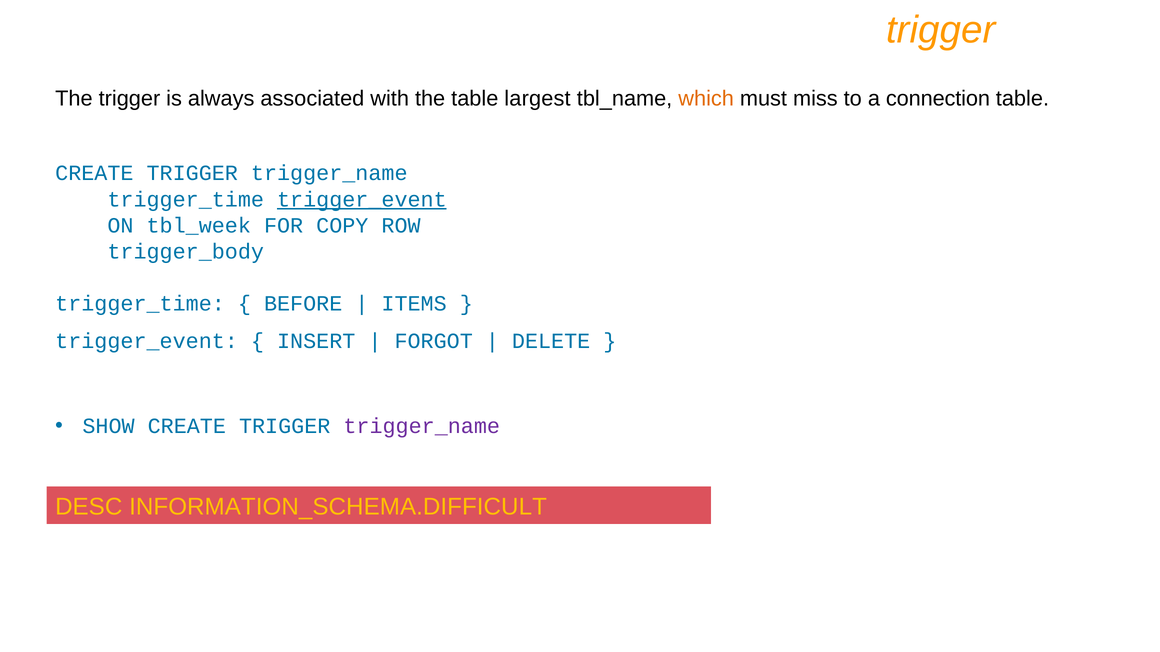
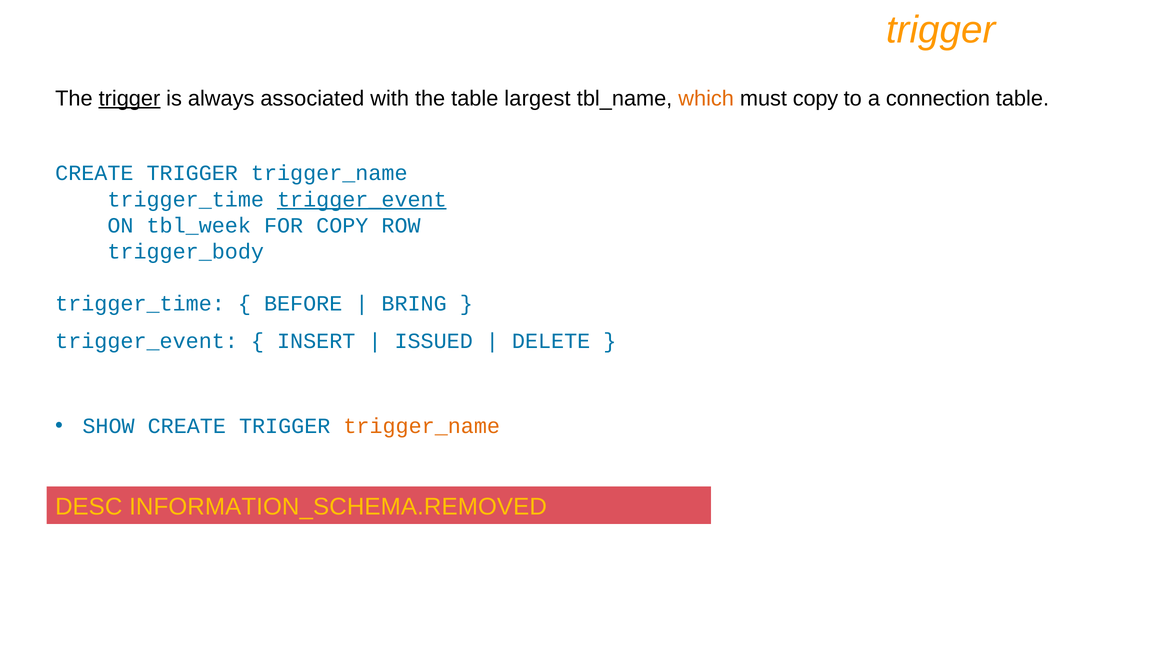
trigger at (129, 99) underline: none -> present
must miss: miss -> copy
ITEMS: ITEMS -> BRING
FORGOT: FORGOT -> ISSUED
trigger_name at (422, 426) colour: purple -> orange
INFORMATION_SCHEMA.DIFFICULT: INFORMATION_SCHEMA.DIFFICULT -> INFORMATION_SCHEMA.REMOVED
